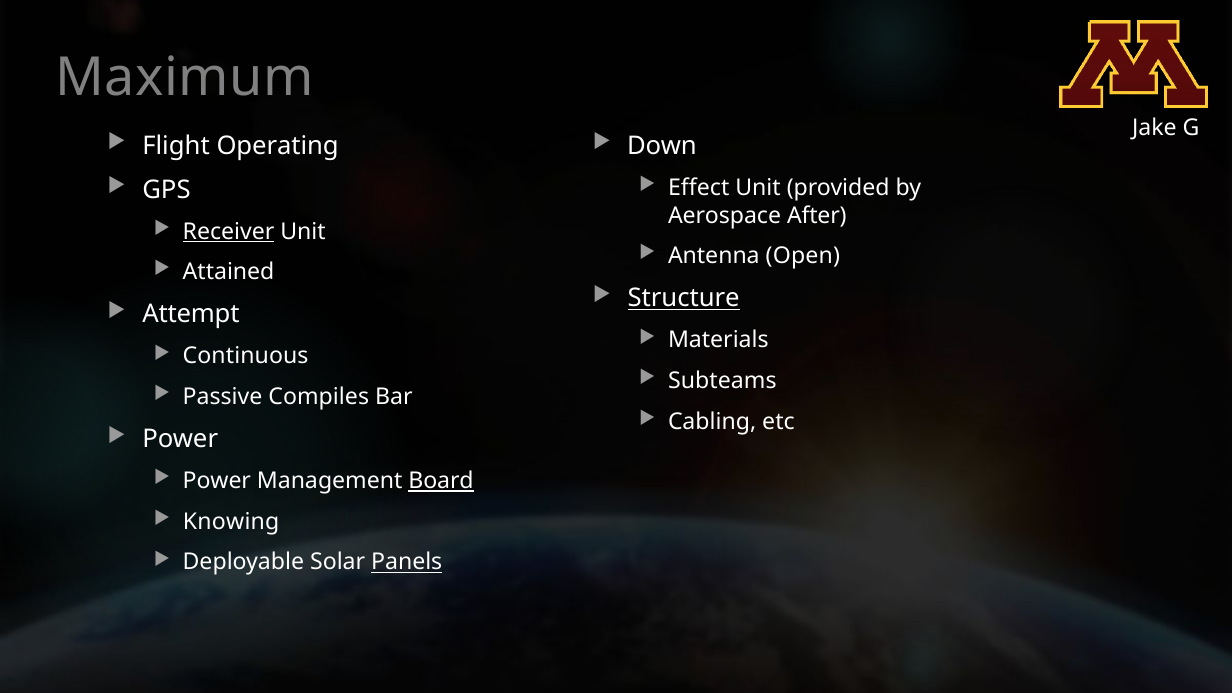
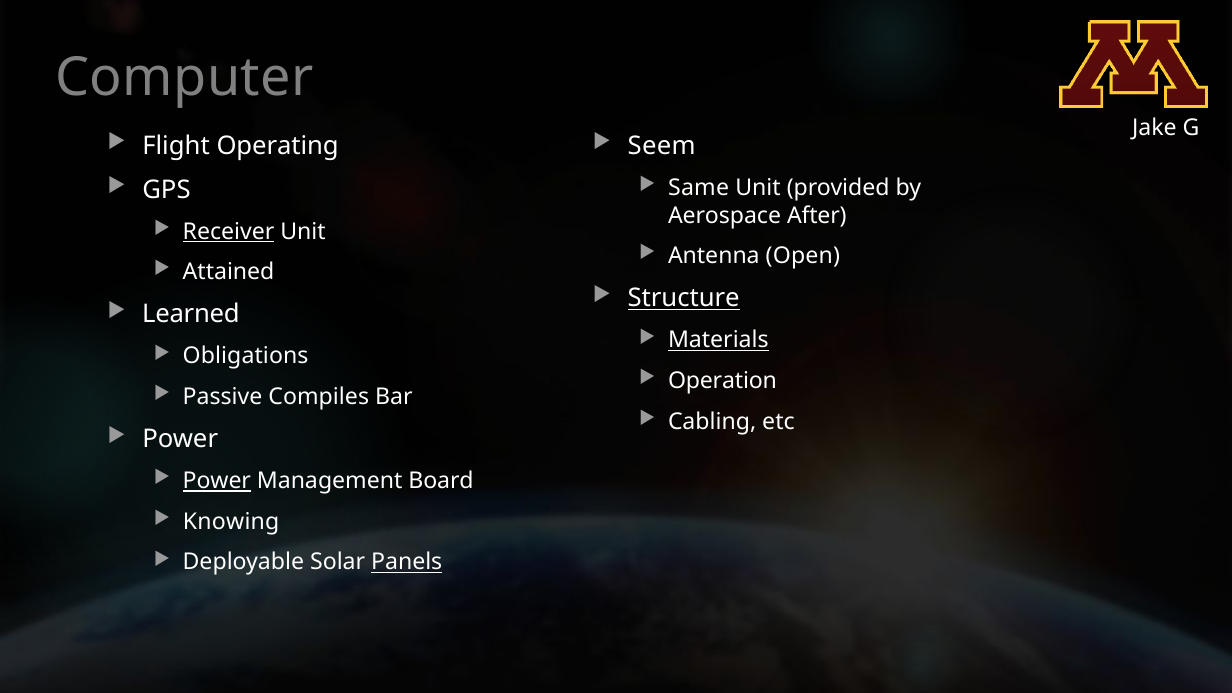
Maximum: Maximum -> Computer
Down: Down -> Seem
Effect: Effect -> Same
Attempt: Attempt -> Learned
Materials underline: none -> present
Continuous: Continuous -> Obligations
Subteams: Subteams -> Operation
Power at (217, 481) underline: none -> present
Board underline: present -> none
